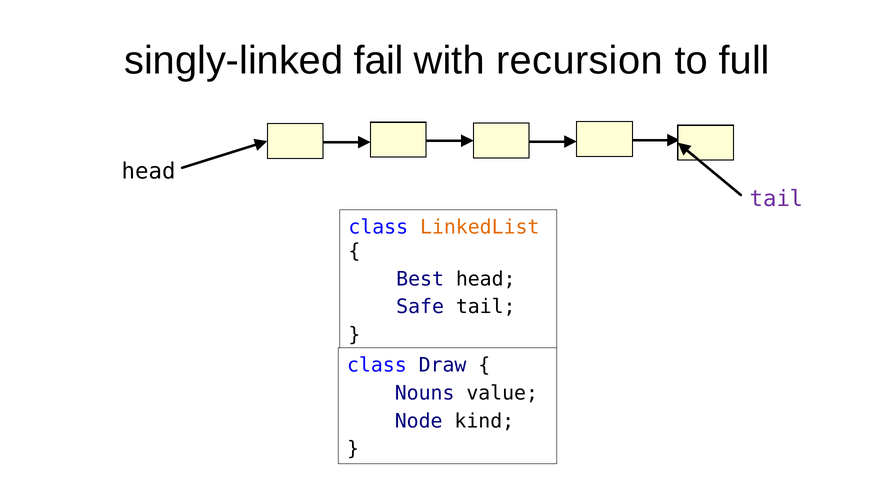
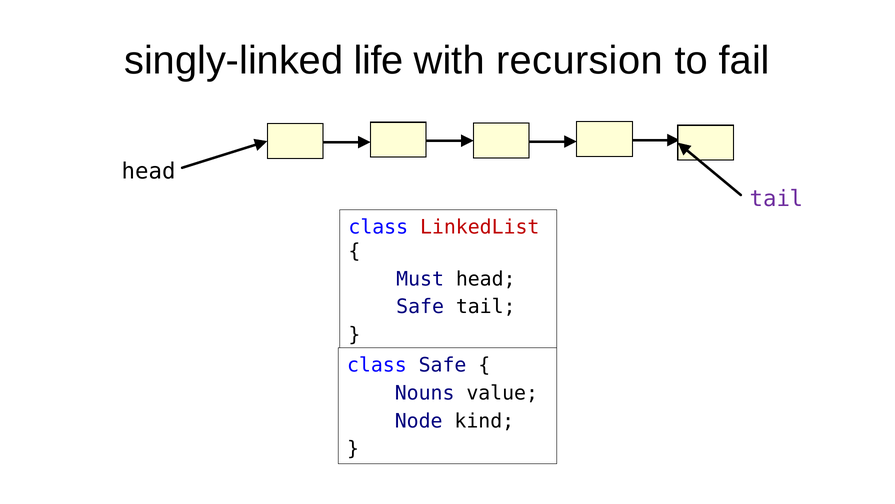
fail: fail -> life
full: full -> fail
LinkedList colour: orange -> red
Best: Best -> Must
class Draw: Draw -> Safe
